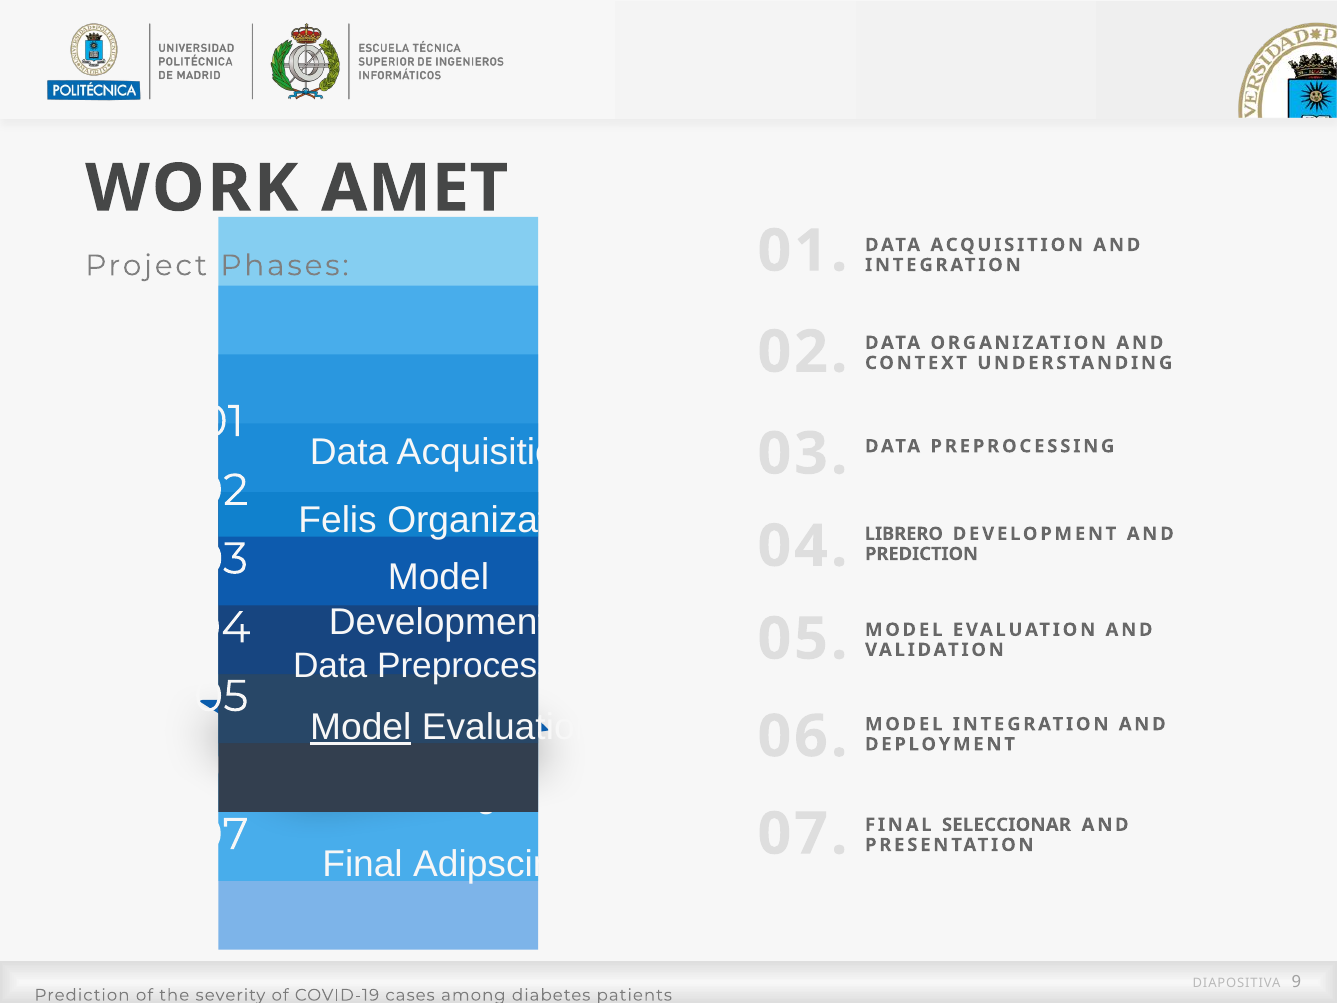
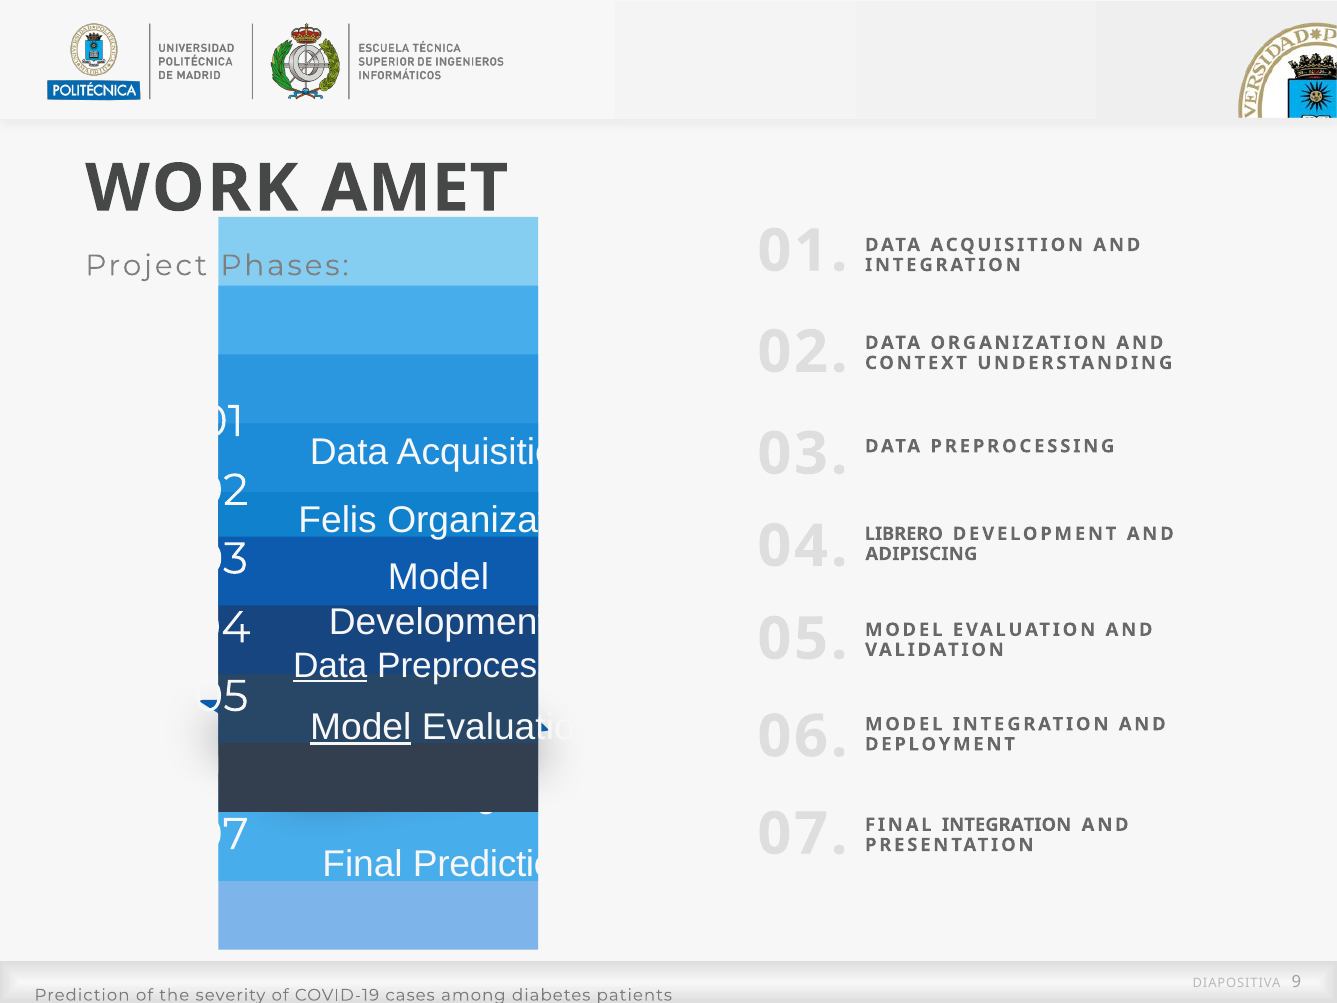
PREDICTION at (922, 554): PREDICTION -> ADIPISCING
Data at (330, 666) underline: none -> present
FINAL SELECCIONAR: SELECCIONAR -> INTEGRATION
Final Adipscing: Adipscing -> Prediction
